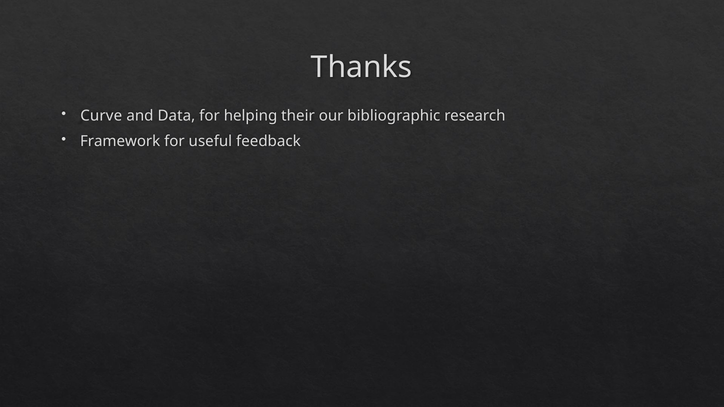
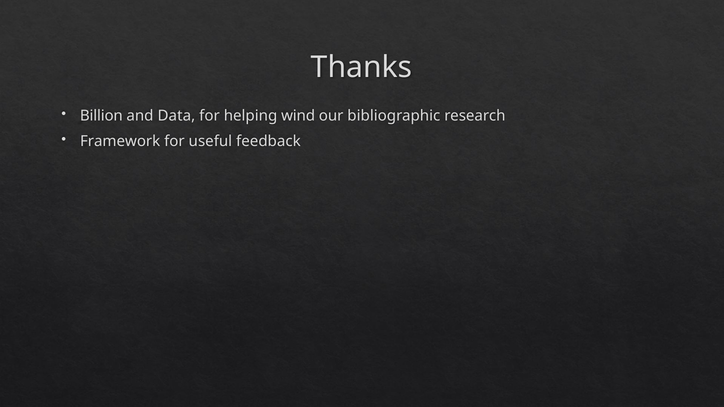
Curve: Curve -> Billion
their: their -> wind
